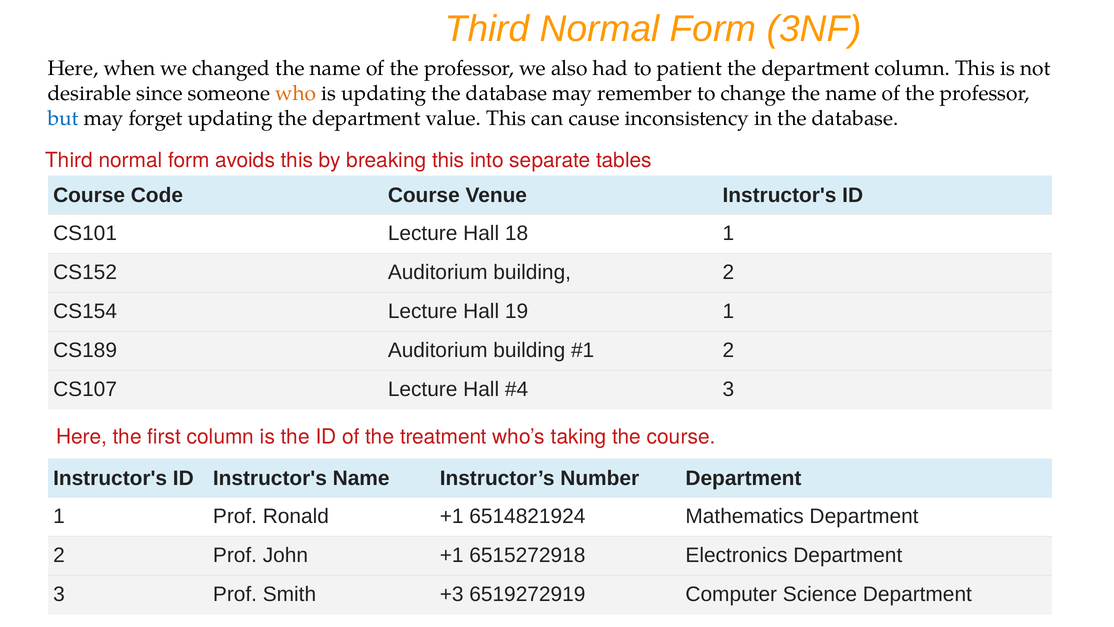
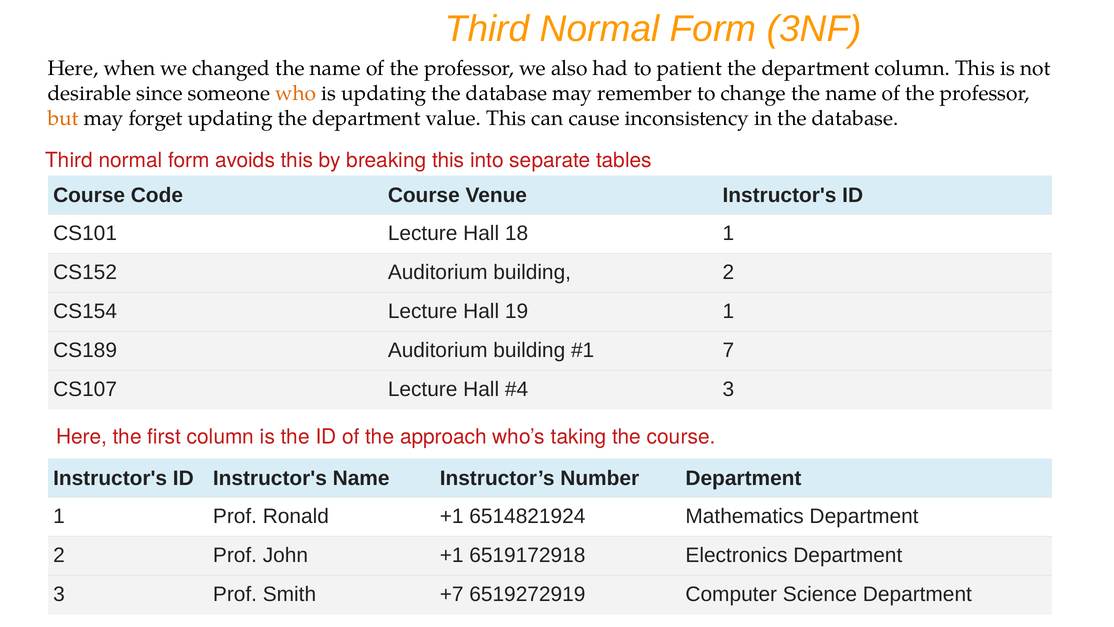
but colour: blue -> orange
2 at (728, 350): 2 -> 7
treatment: treatment -> approach
6515272918: 6515272918 -> 6519172918
+3: +3 -> +7
